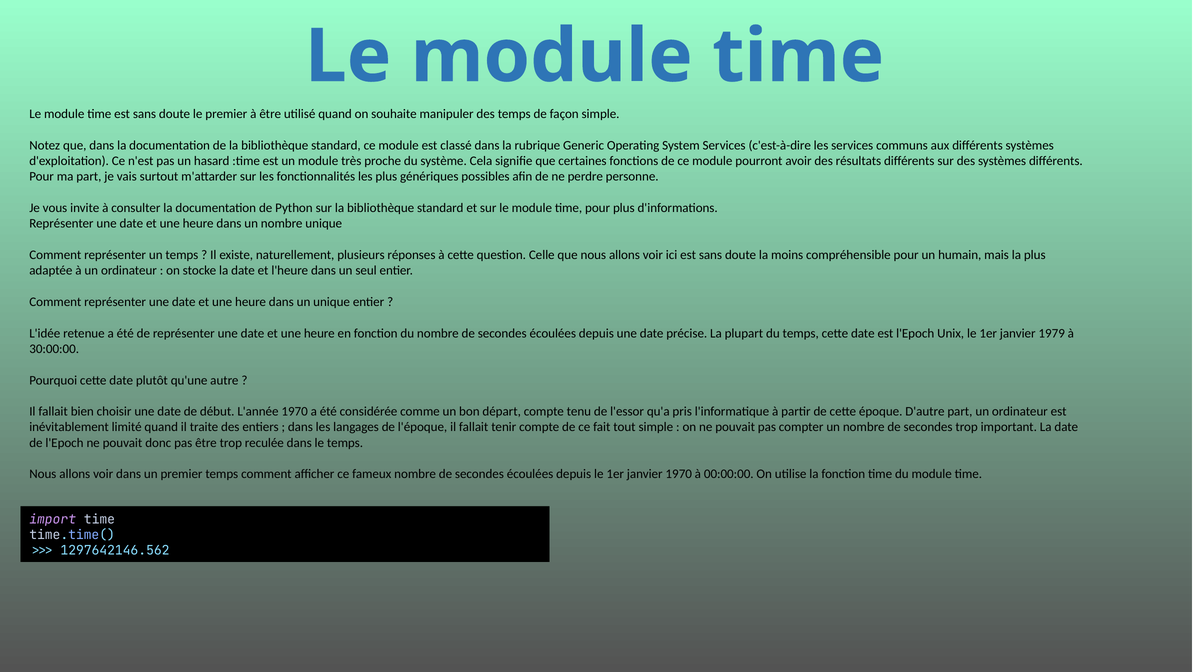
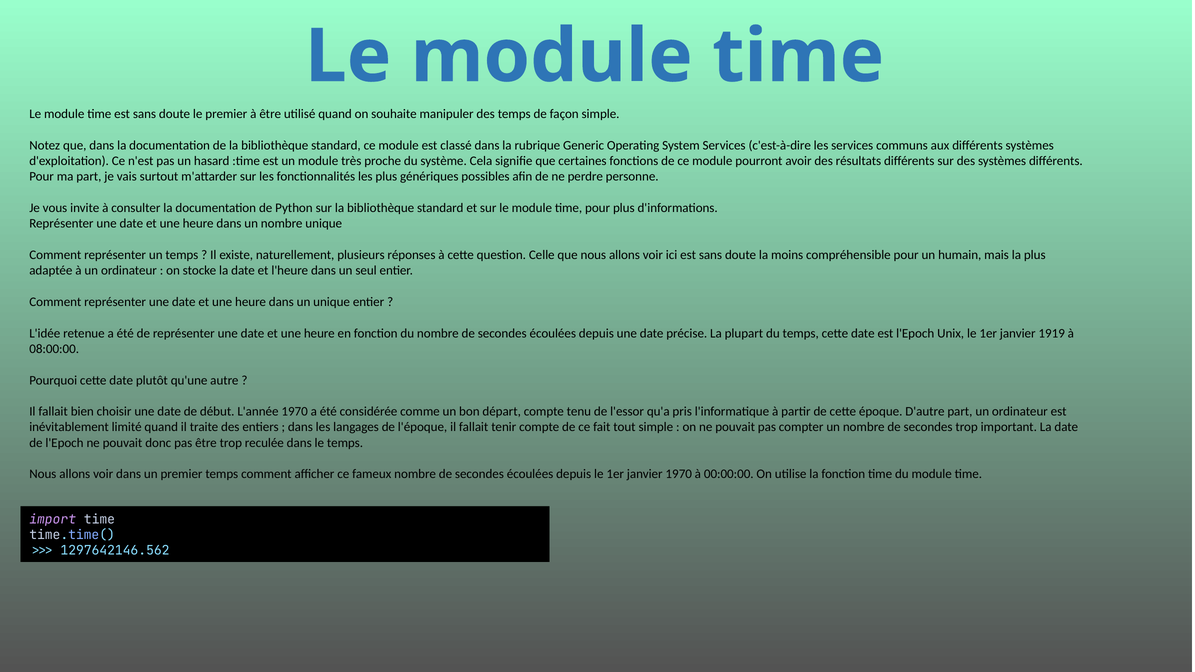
1979: 1979 -> 1919
30:00:00: 30:00:00 -> 08:00:00
